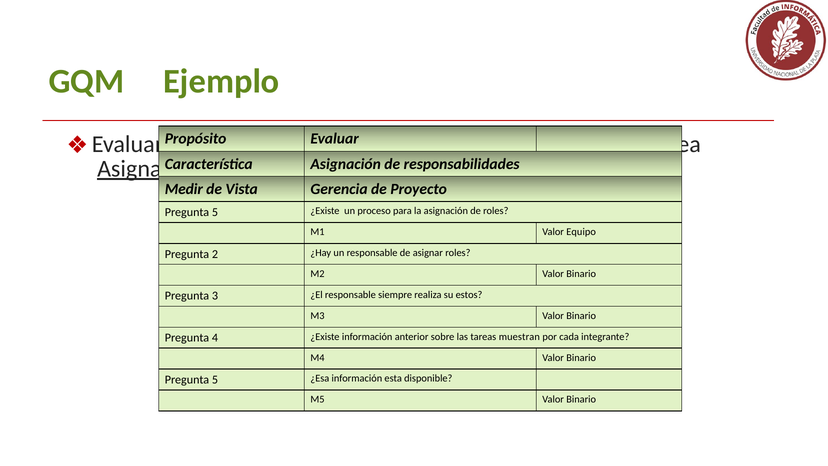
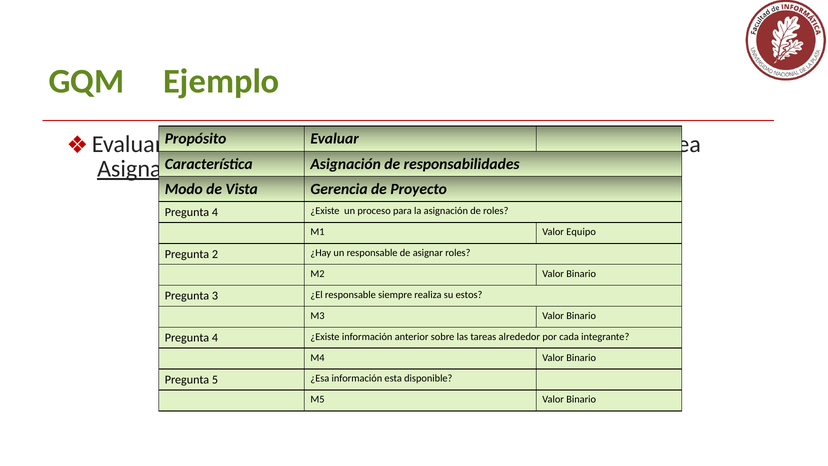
Medir: Medir -> Modo
5 at (215, 212): 5 -> 4
muestran: muestran -> alrededor
